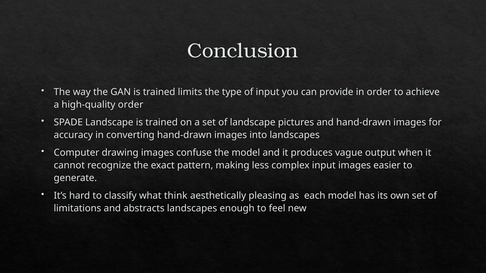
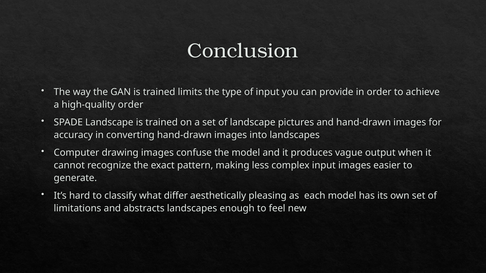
think: think -> differ
